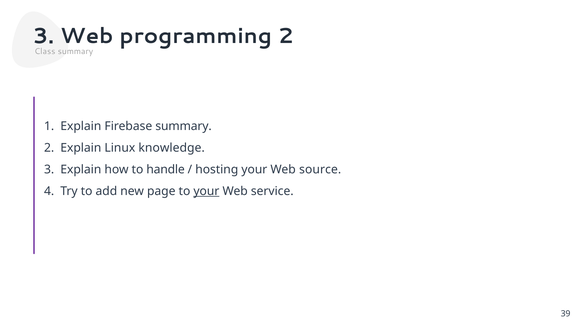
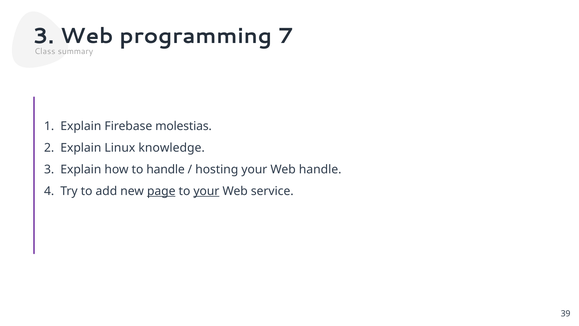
programming 2: 2 -> 7
Firebase summary: summary -> molestias
Web source: source -> handle
page underline: none -> present
